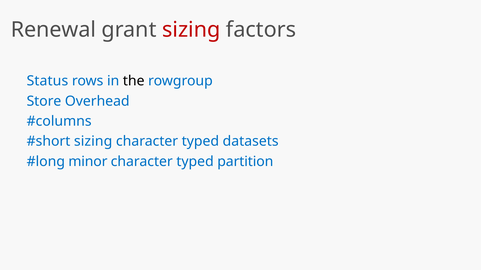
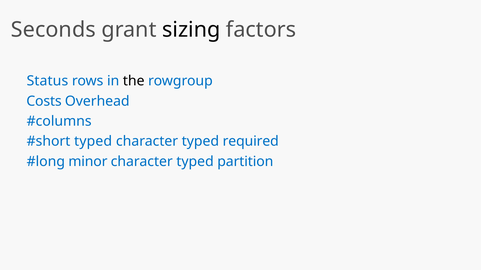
Renewal: Renewal -> Seconds
sizing at (191, 30) colour: red -> black
Store: Store -> Costs
sizing at (93, 142): sizing -> typed
datasets: datasets -> required
